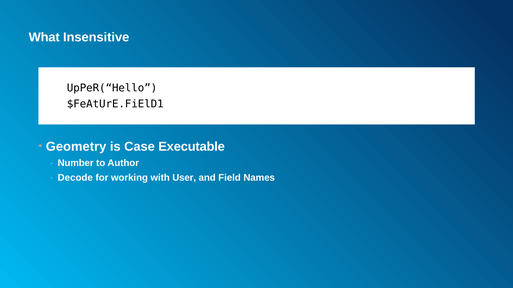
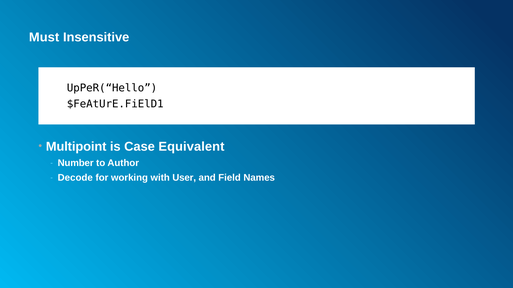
What: What -> Must
Geometry: Geometry -> Multipoint
Executable: Executable -> Equivalent
